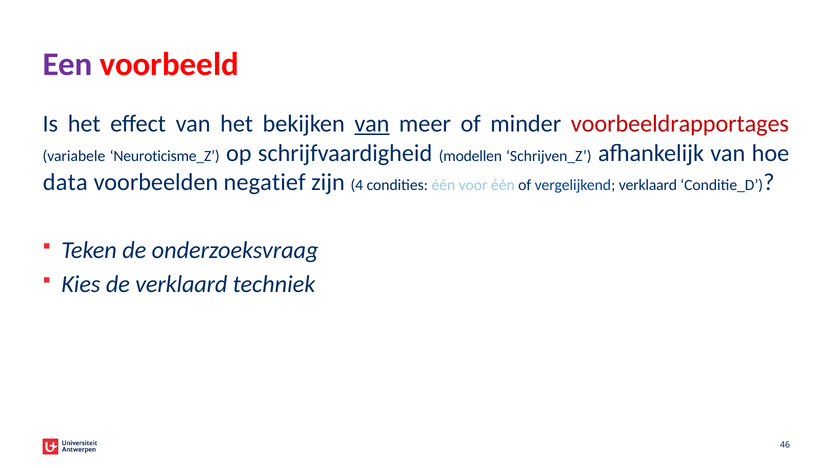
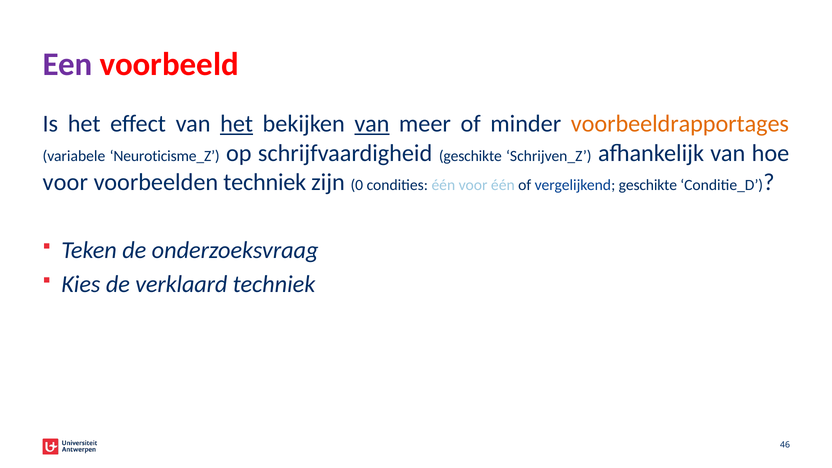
het at (237, 124) underline: none -> present
voorbeeldrapportages colour: red -> orange
schrijfvaardigheid modellen: modellen -> geschikte
data at (65, 182): data -> voor
voorbeelden negatief: negatief -> techniek
4: 4 -> 0
vergelijkend verklaard: verklaard -> geschikte
